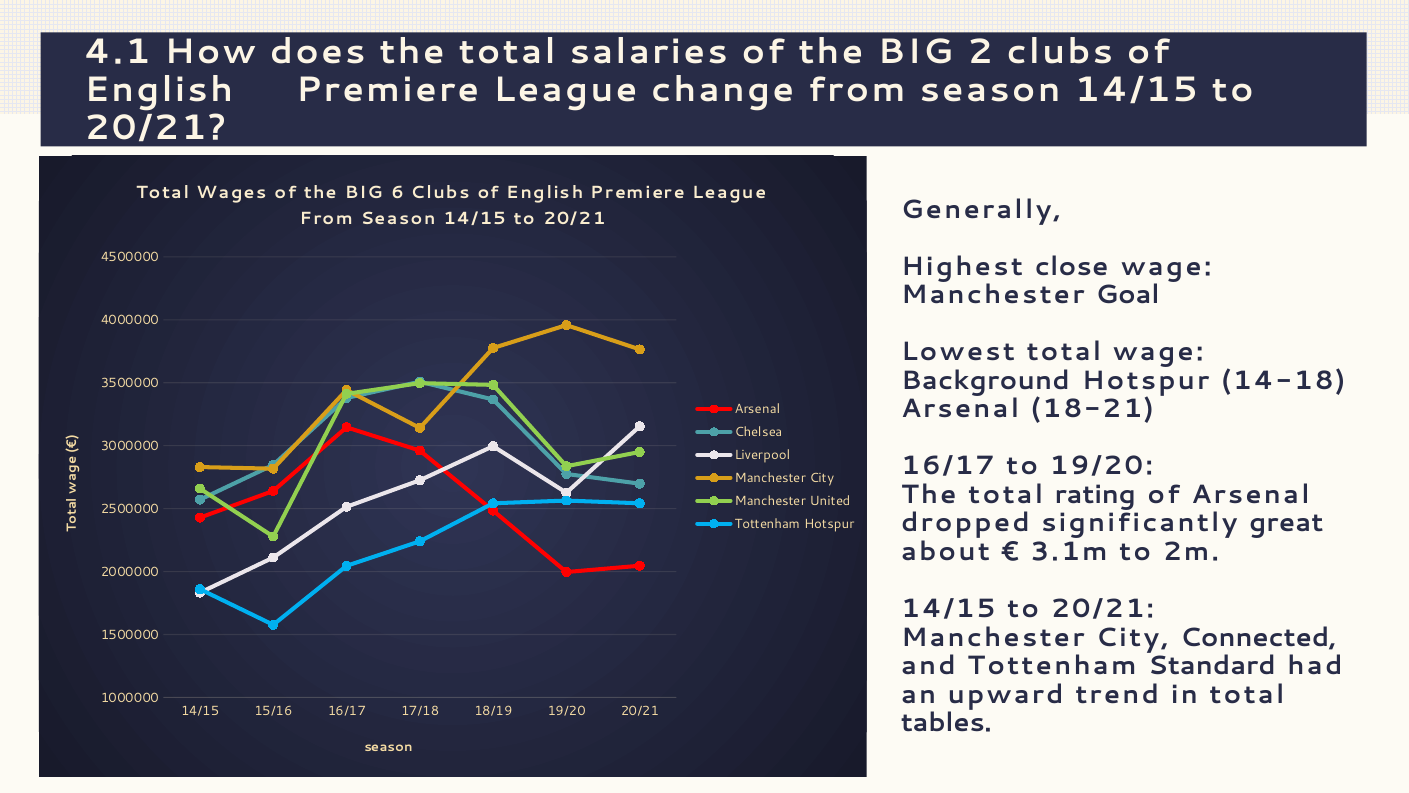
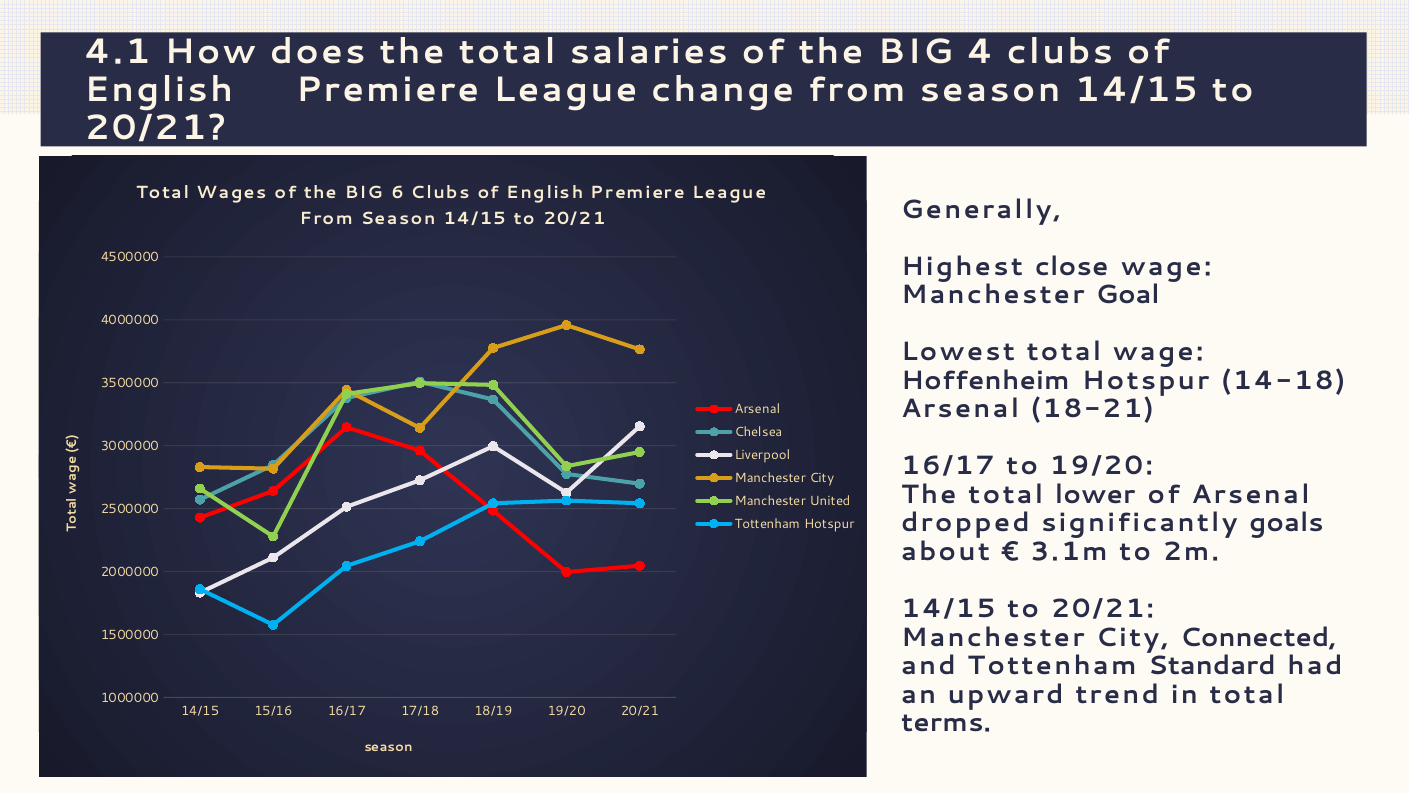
2: 2 -> 4
Background: Background -> Hoffenheim
rating: rating -> lower
great: great -> goals
tables: tables -> terms
